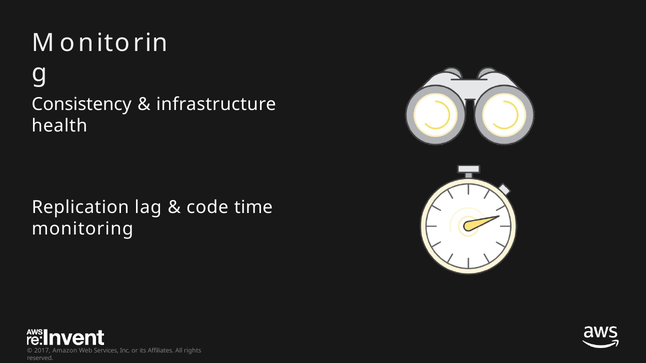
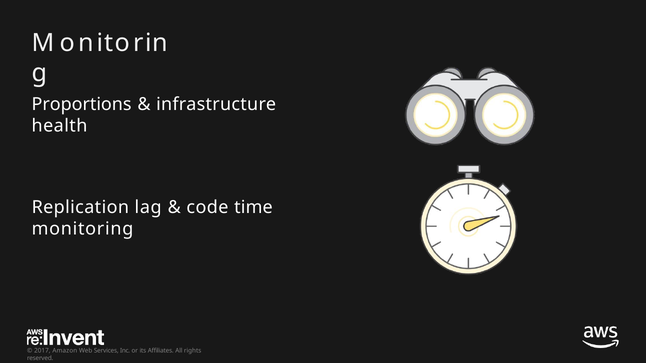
Consistency: Consistency -> Proportions
